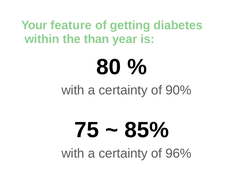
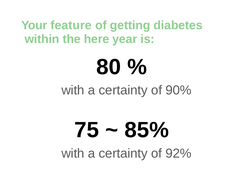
than: than -> here
96%: 96% -> 92%
